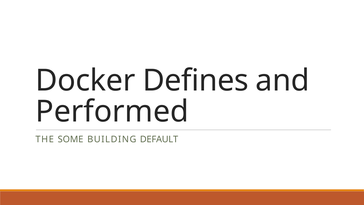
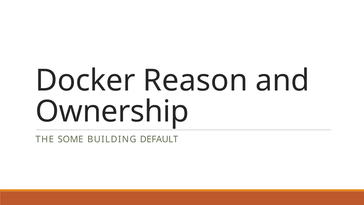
Defines: Defines -> Reason
Performed: Performed -> Ownership
